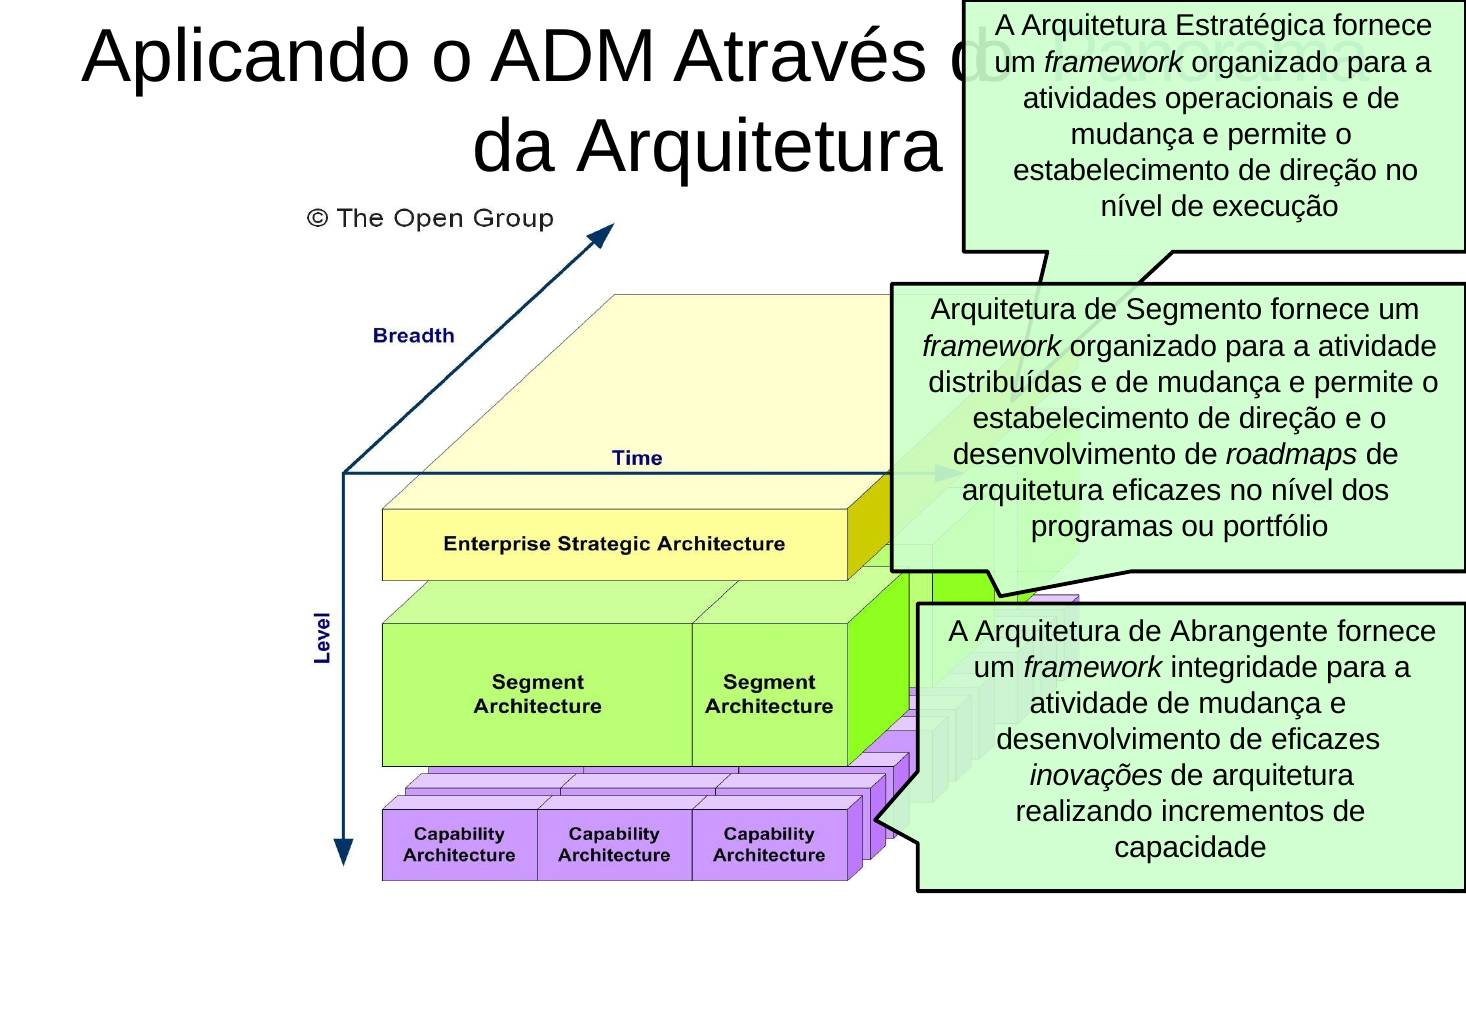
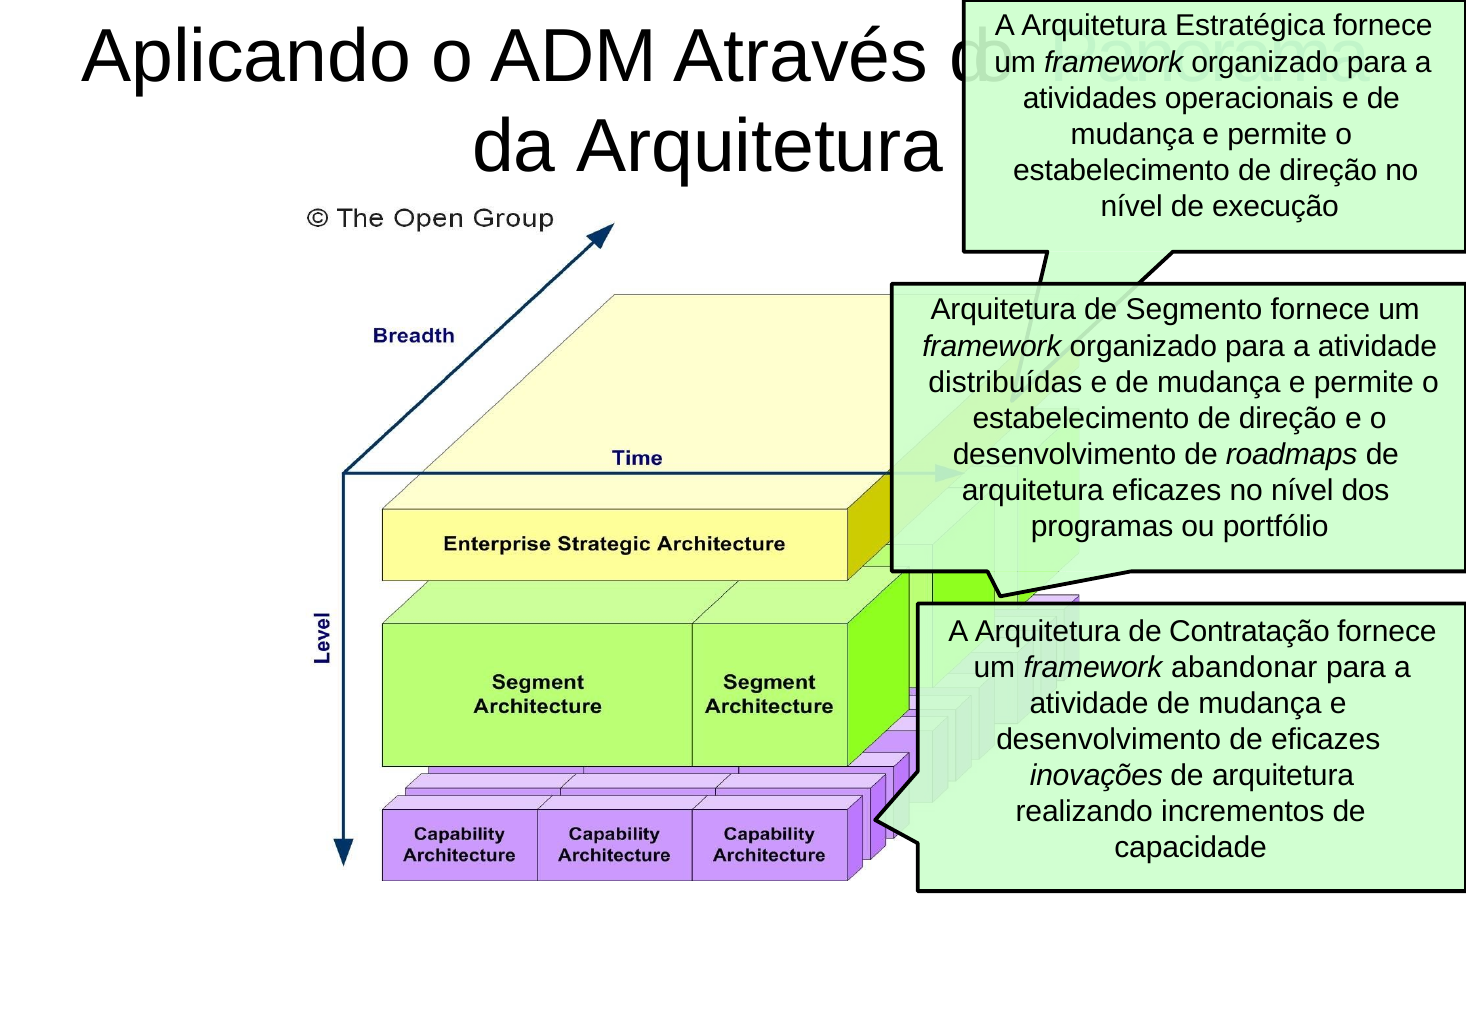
Abrangente: Abrangente -> Contratação
integridade: integridade -> abandonar
